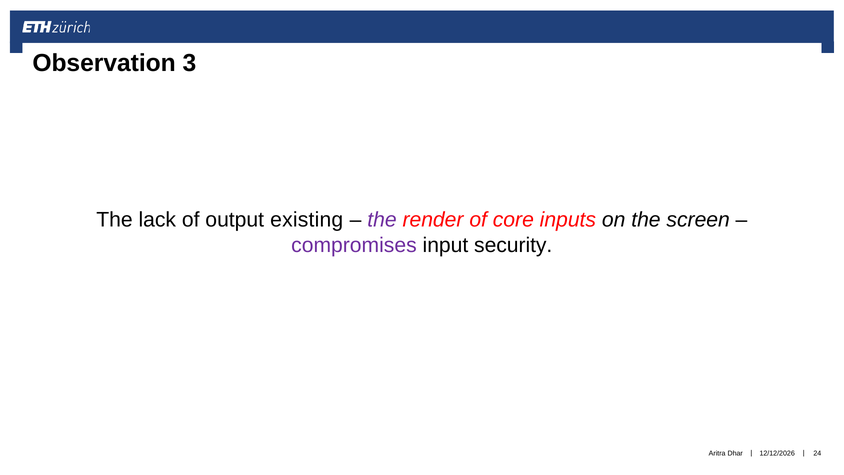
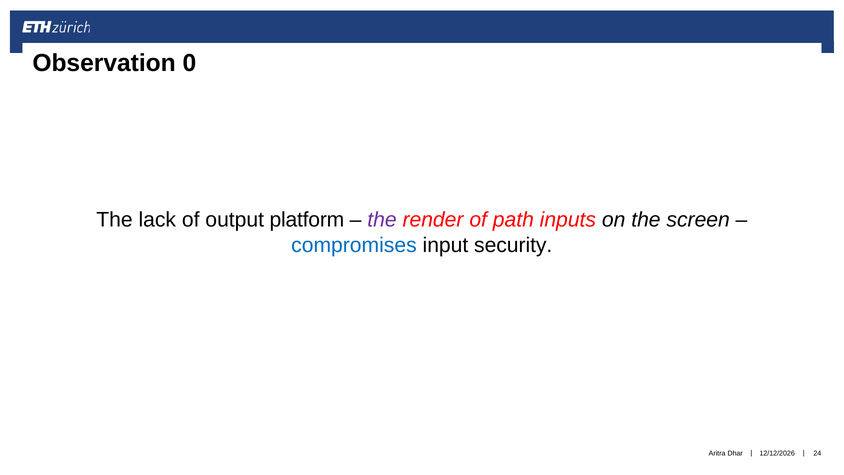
3: 3 -> 0
existing: existing -> platform
core: core -> path
compromises colour: purple -> blue
